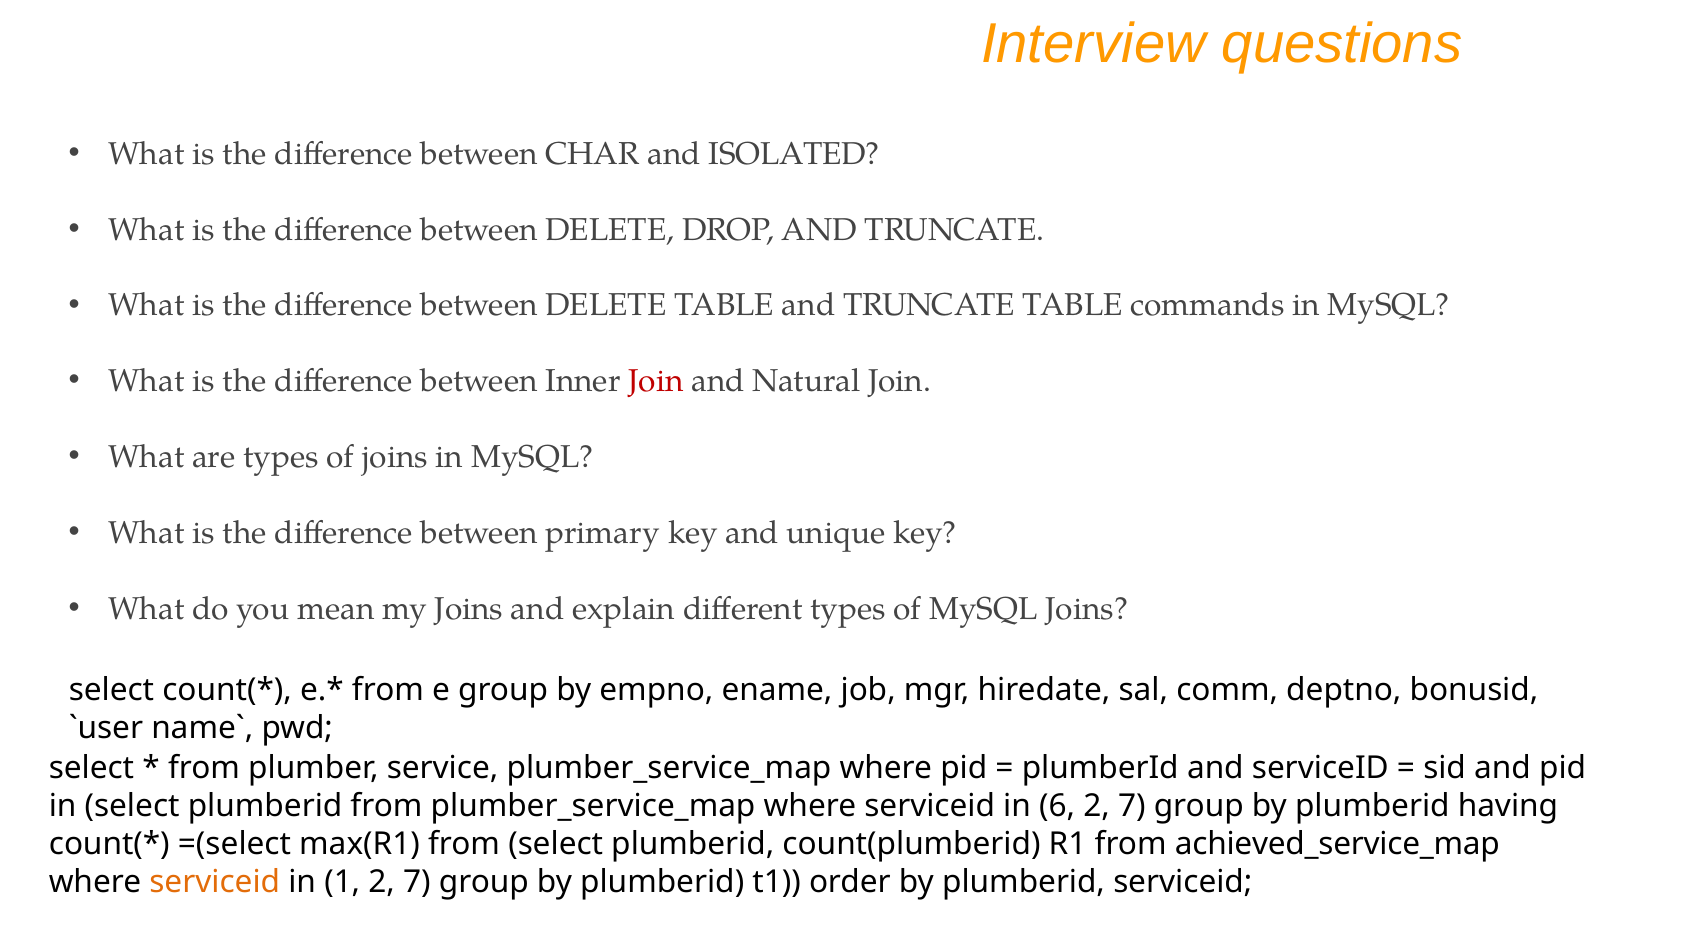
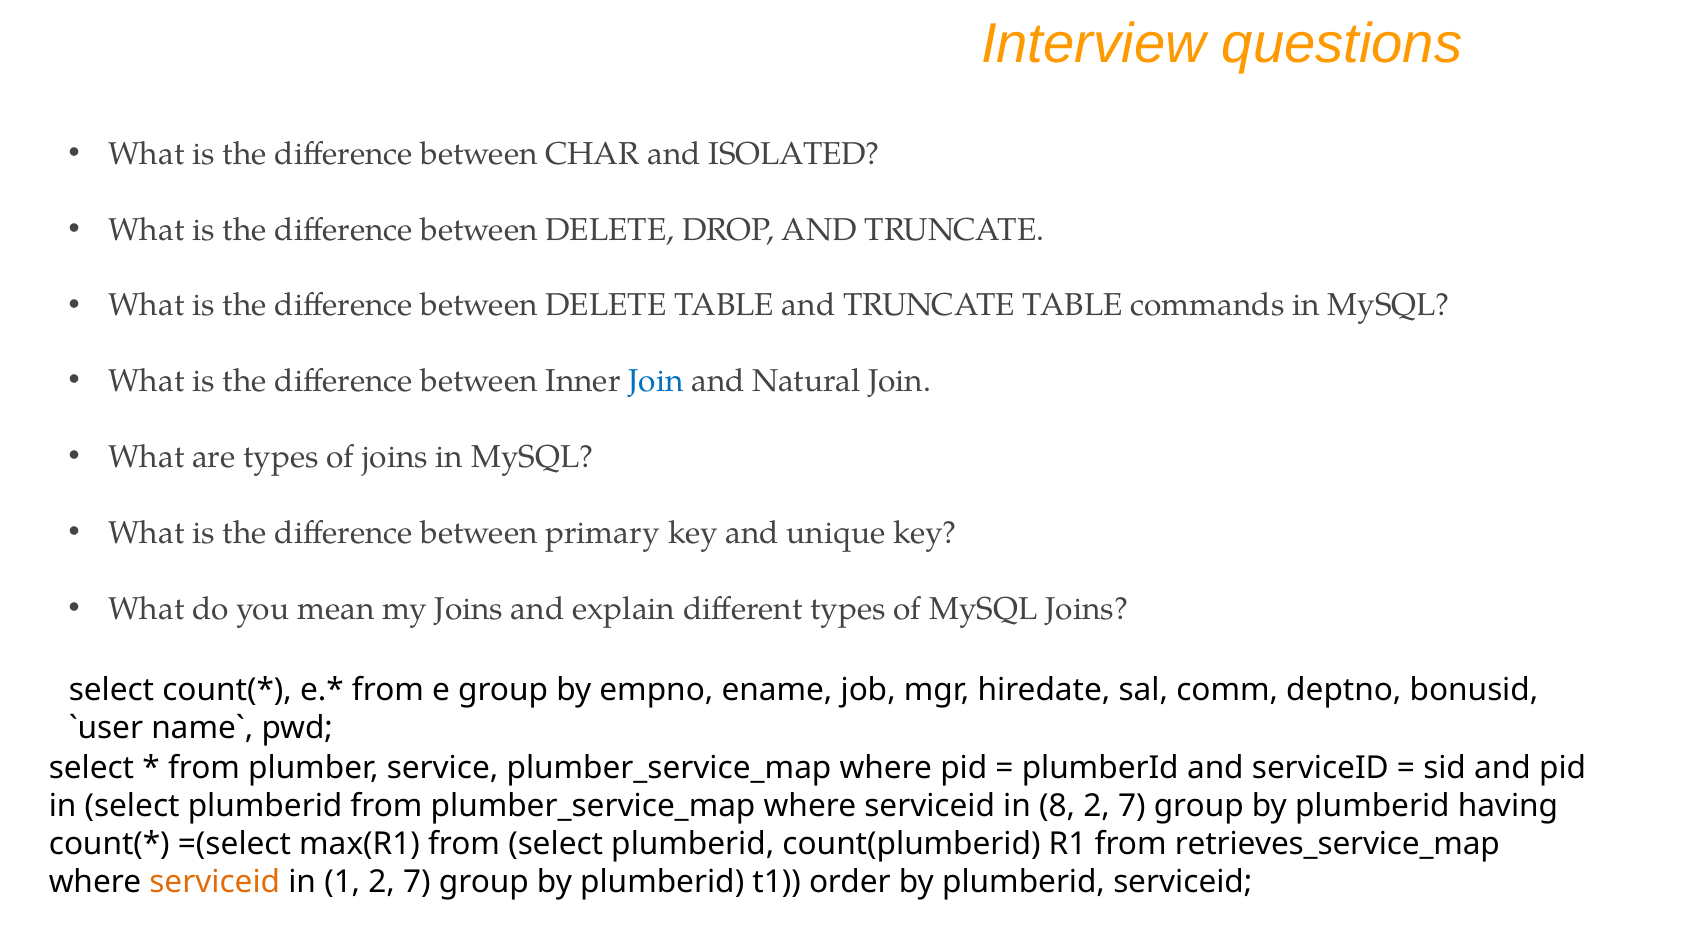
Join at (656, 381) colour: red -> blue
6: 6 -> 8
achieved_service_map: achieved_service_map -> retrieves_service_map
